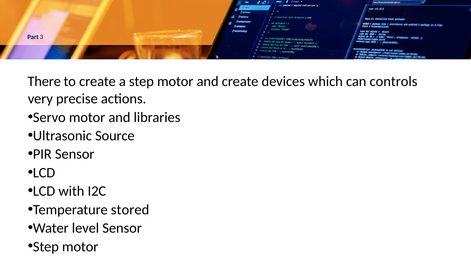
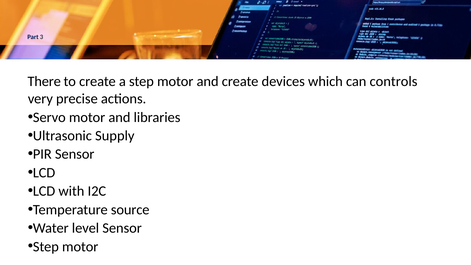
Source: Source -> Supply
stored: stored -> source
